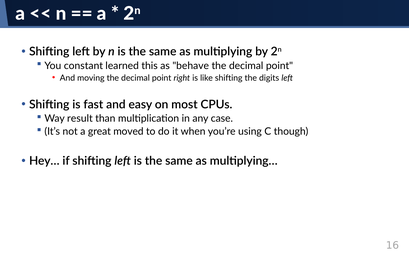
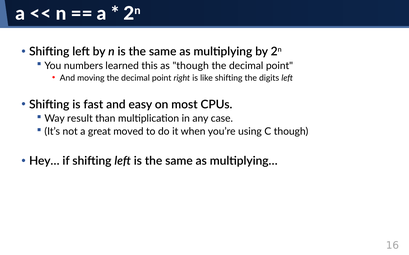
constant: constant -> numbers
as behave: behave -> though
